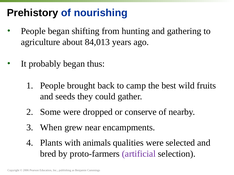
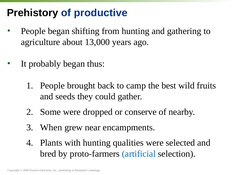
nourishing: nourishing -> productive
84,013: 84,013 -> 13,000
with animals: animals -> hunting
artificial colour: purple -> blue
